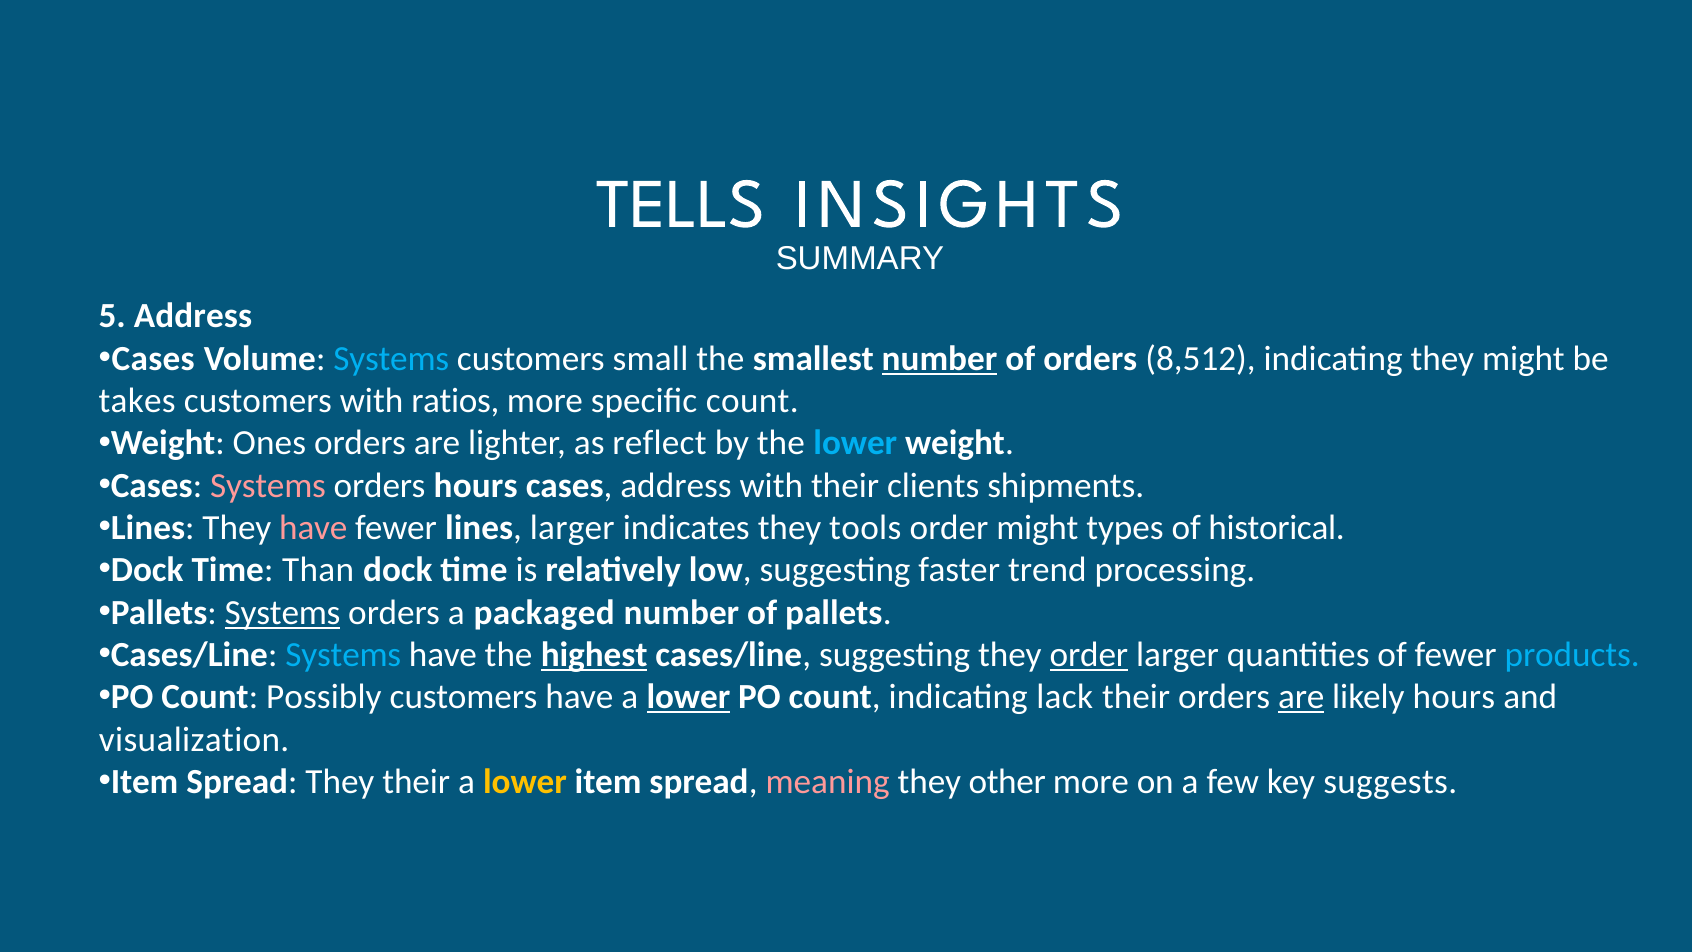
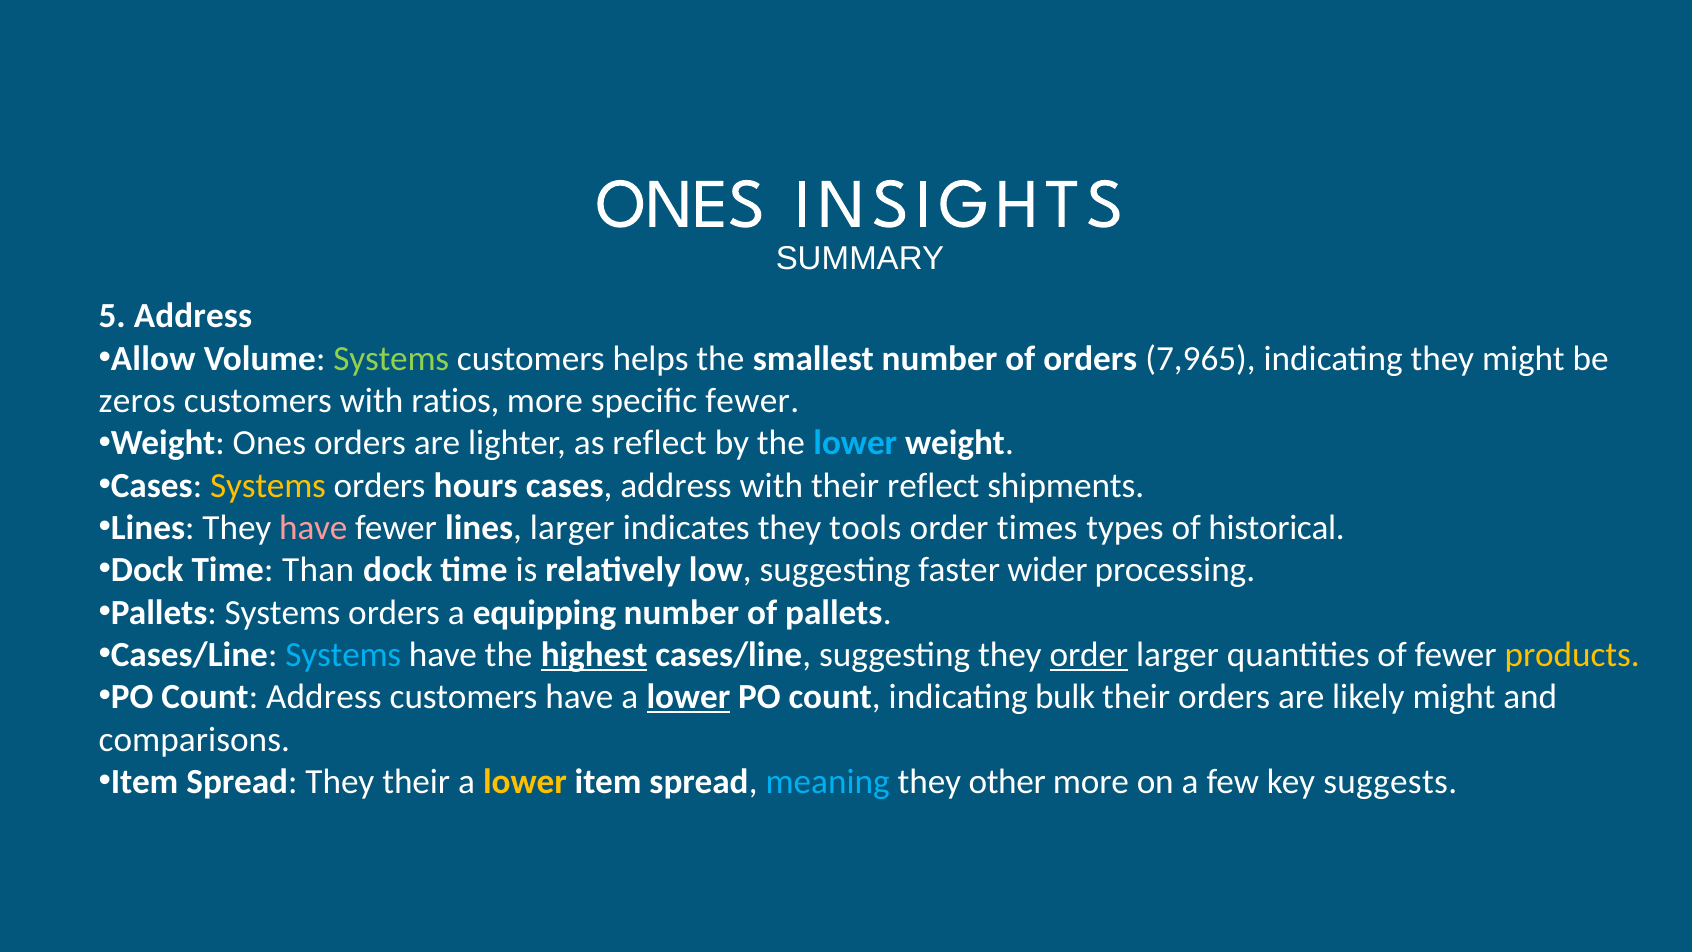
TELLS at (680, 204): TELLS -> ONES
Cases at (153, 359): Cases -> Allow
Systems at (391, 359) colour: light blue -> light green
small: small -> helps
number at (940, 359) underline: present -> none
8,512: 8,512 -> 7,965
takes: takes -> zeros
specific count: count -> fewer
Systems at (268, 485) colour: pink -> yellow
their clients: clients -> reflect
order might: might -> times
trend: trend -> wider
Systems at (283, 612) underline: present -> none
packaged: packaged -> equipping
products colour: light blue -> yellow
Count Possibly: Possibly -> Address
lack: lack -> bulk
are at (1301, 697) underline: present -> none
likely hours: hours -> might
visualization: visualization -> comparisons
meaning colour: pink -> light blue
